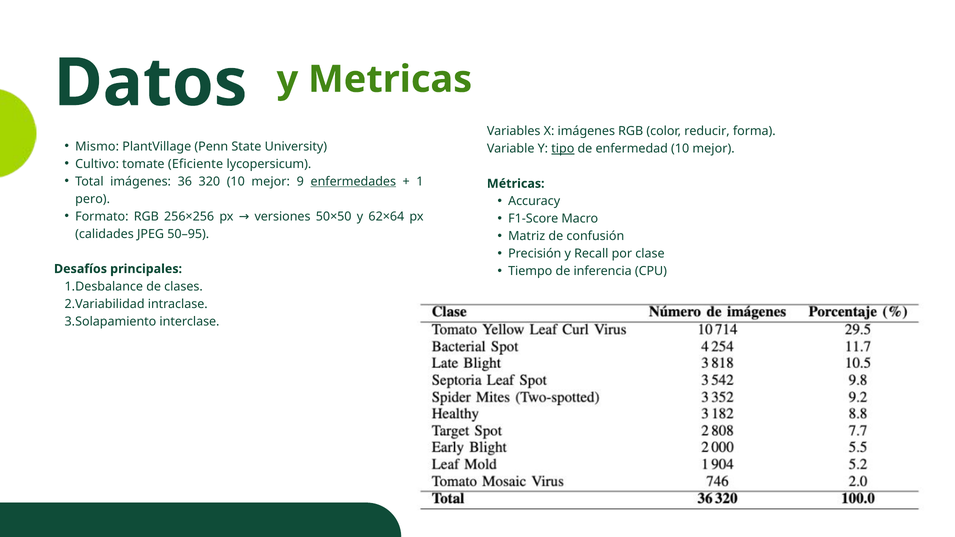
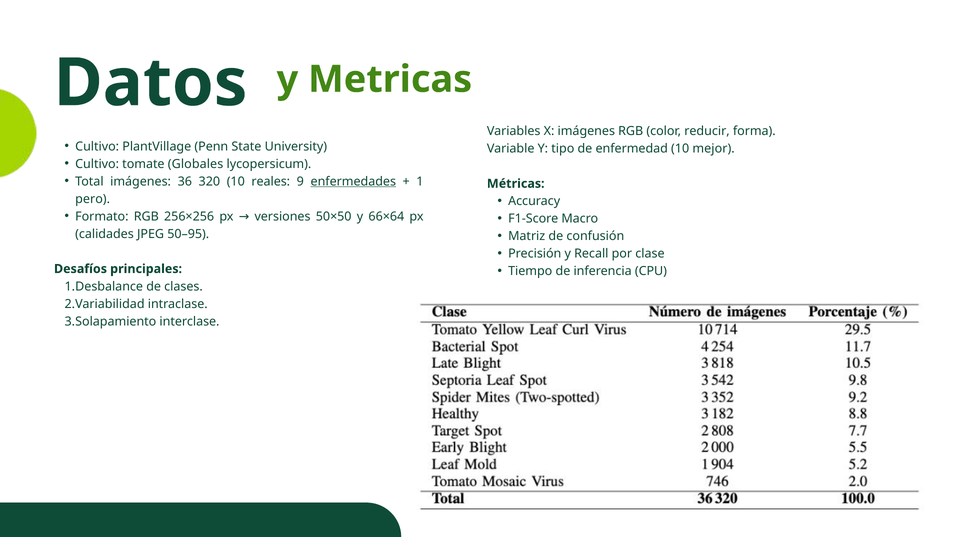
Mismo at (97, 146): Mismo -> Cultivo
tipo underline: present -> none
Eficiente: Eficiente -> Globales
320 10 mejor: mejor -> reales
62×64: 62×64 -> 66×64
